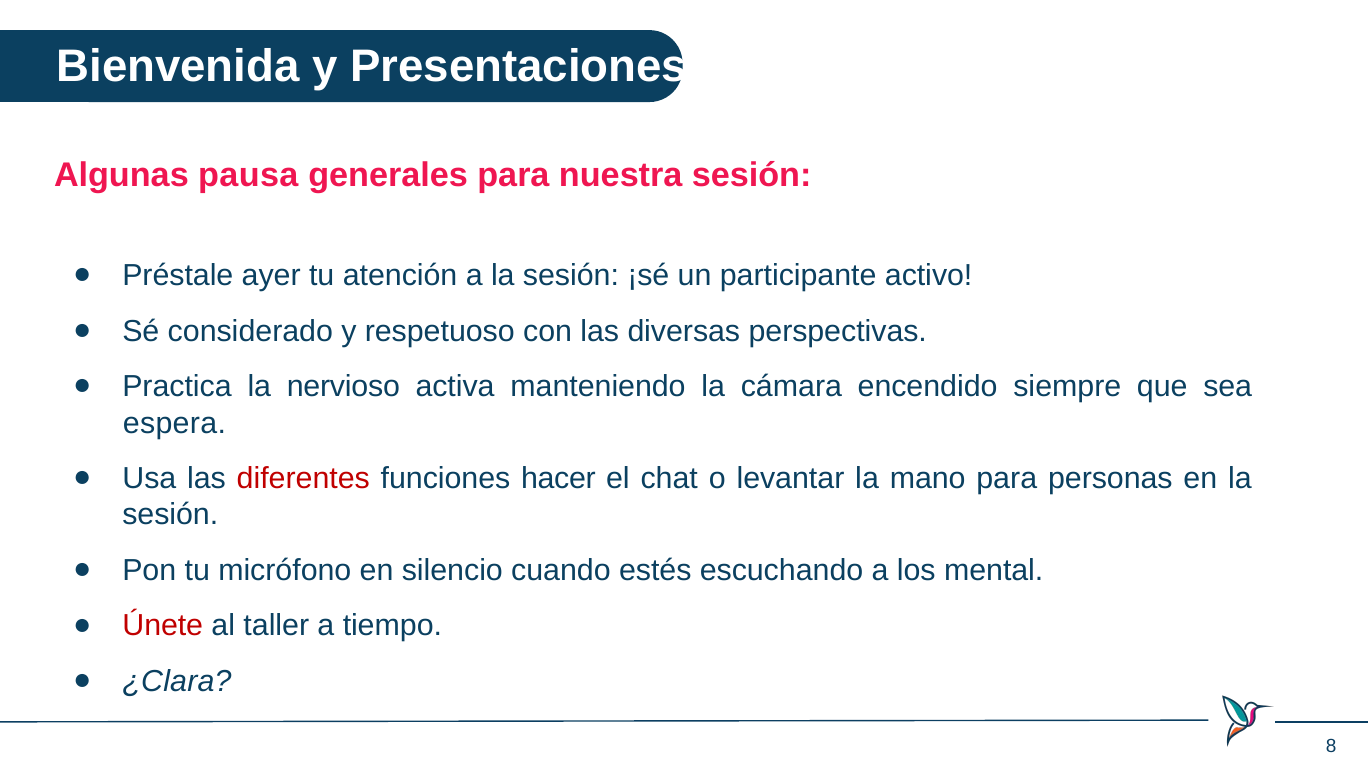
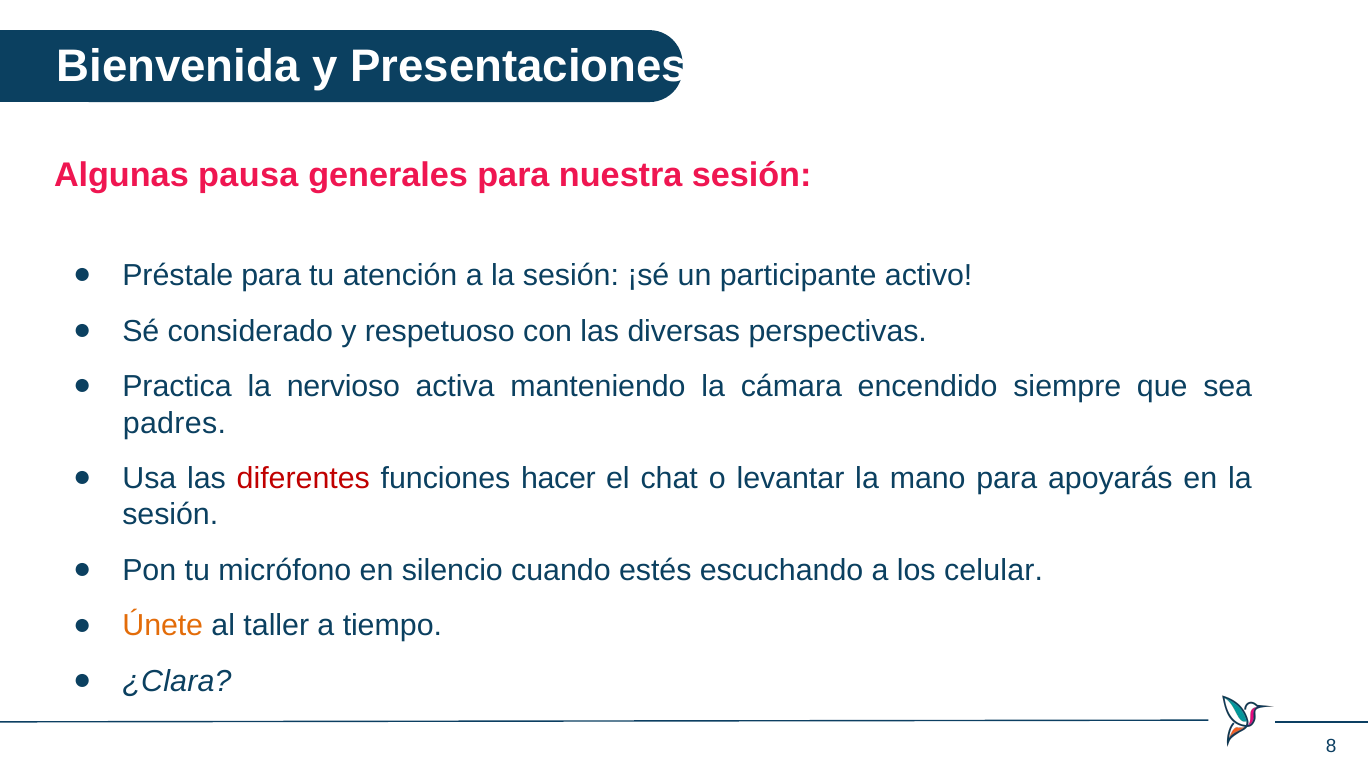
Préstale ayer: ayer -> para
espera: espera -> padres
personas: personas -> apoyarás
mental: mental -> celular
Únete colour: red -> orange
